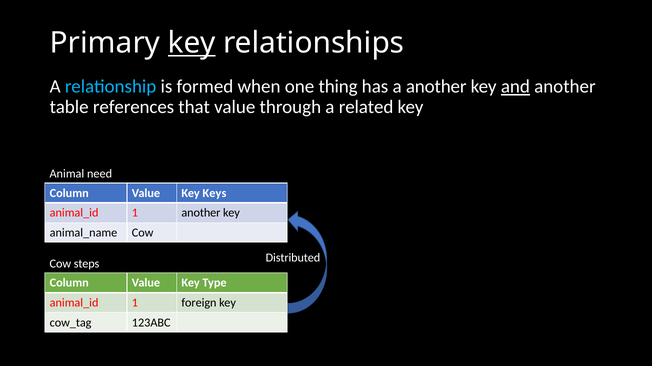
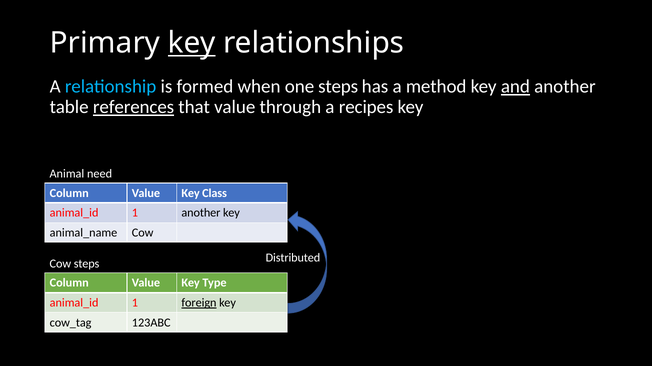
one thing: thing -> steps
a another: another -> method
references underline: none -> present
related: related -> recipes
Keys: Keys -> Class
foreign underline: none -> present
